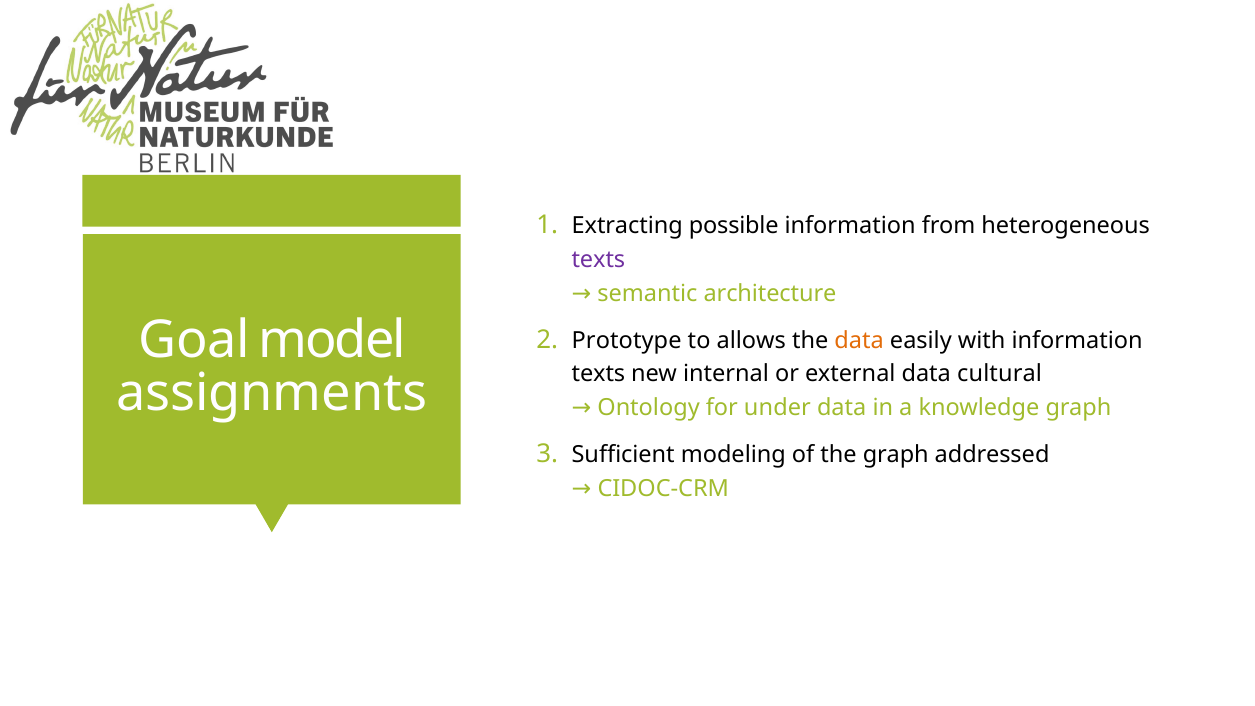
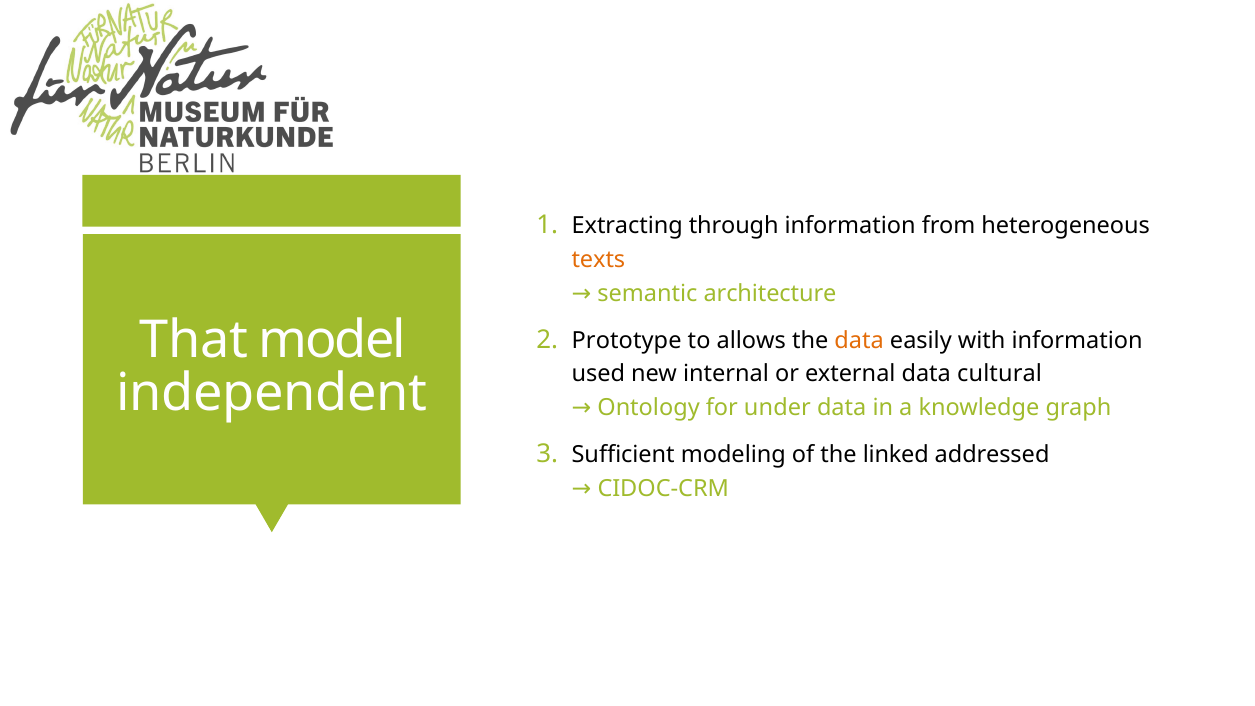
possible: possible -> through
texts at (598, 259) colour: purple -> orange
Goal: Goal -> That
texts at (598, 374): texts -> used
assignments: assignments -> independent
the graph: graph -> linked
